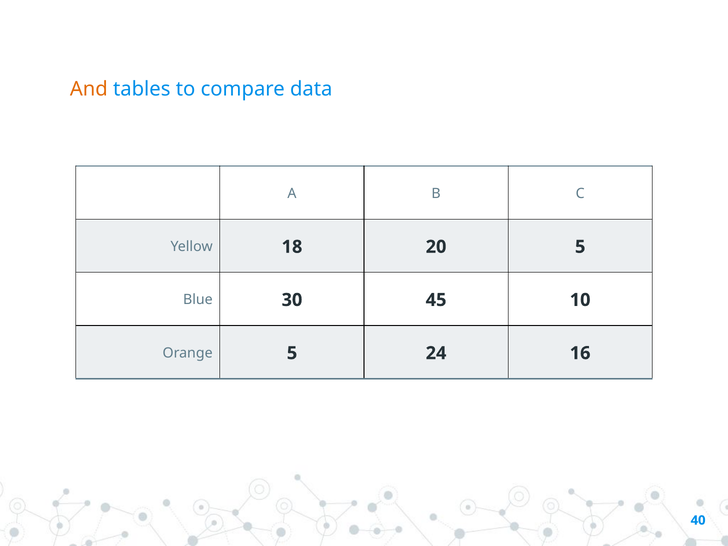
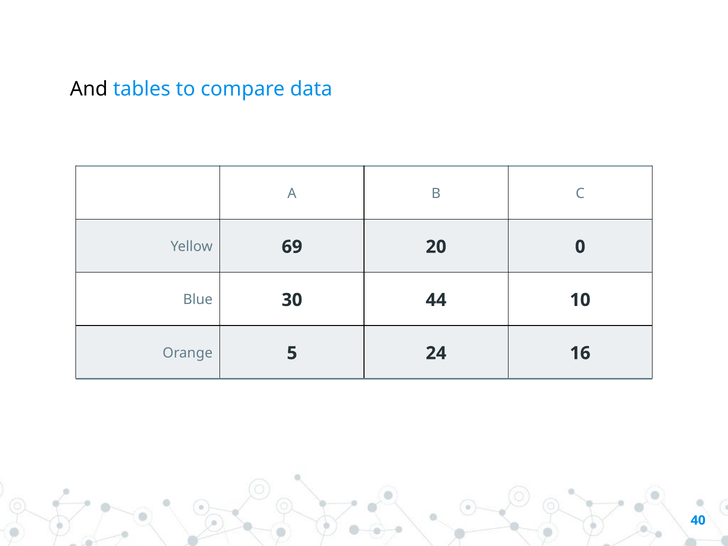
And colour: orange -> black
18: 18 -> 69
20 5: 5 -> 0
45: 45 -> 44
